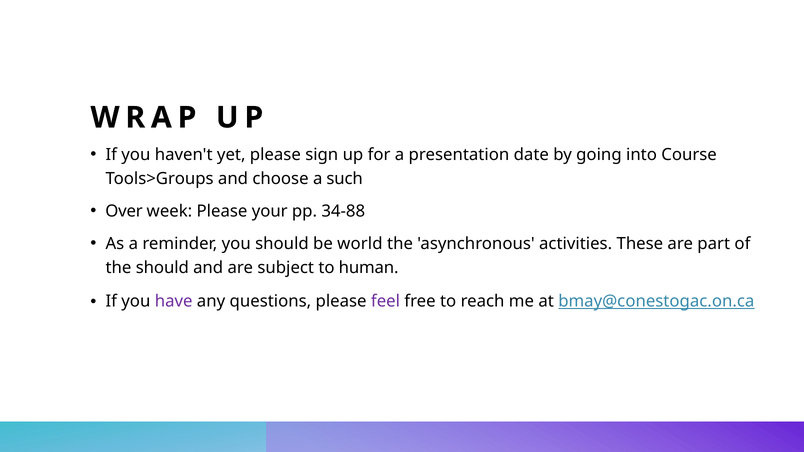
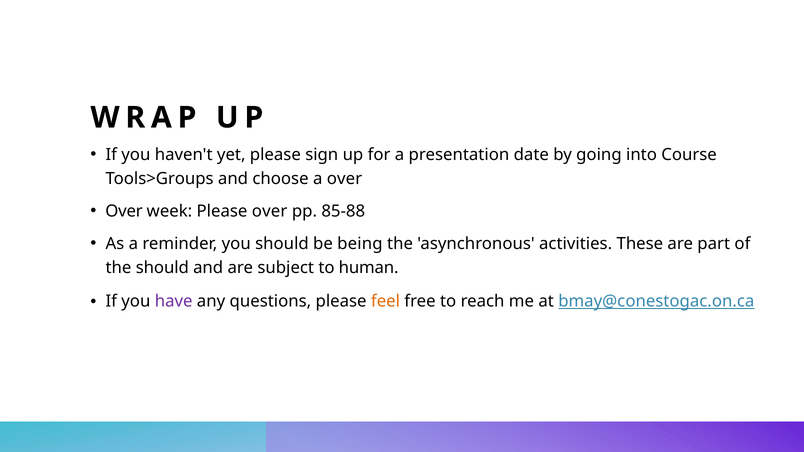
a such: such -> over
Please your: your -> over
34-88: 34-88 -> 85-88
world: world -> being
feel colour: purple -> orange
